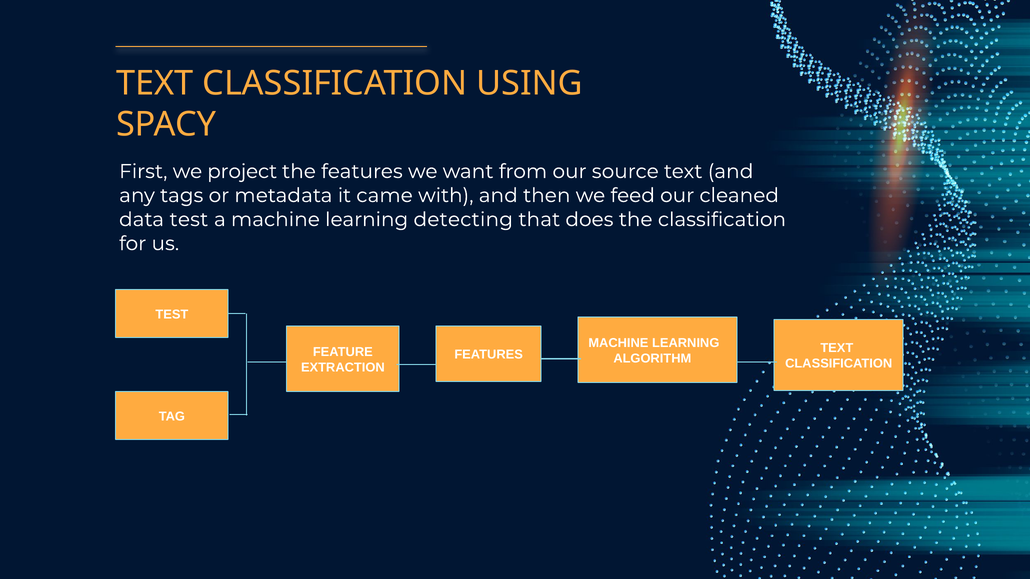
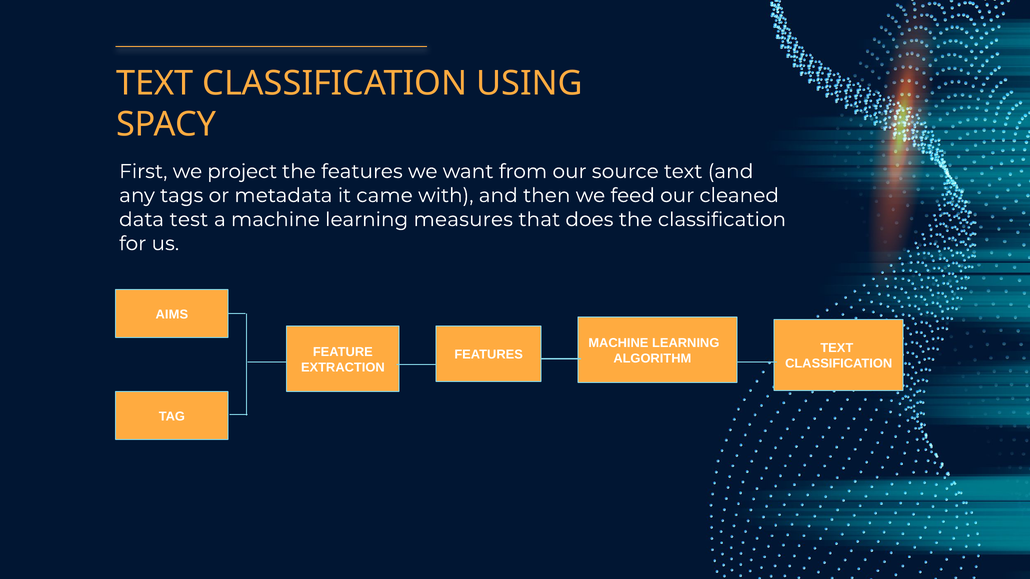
detecting: detecting -> measures
TEST at (172, 315): TEST -> AIMS
